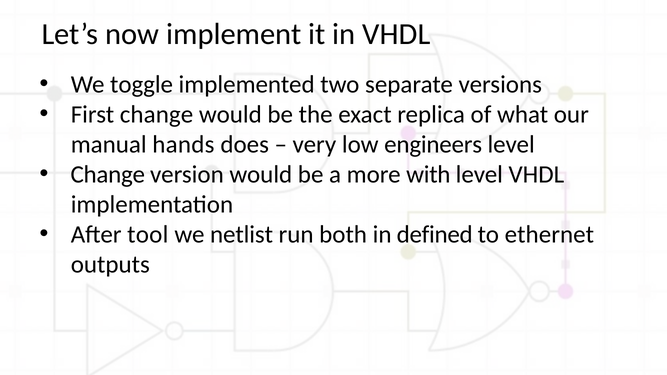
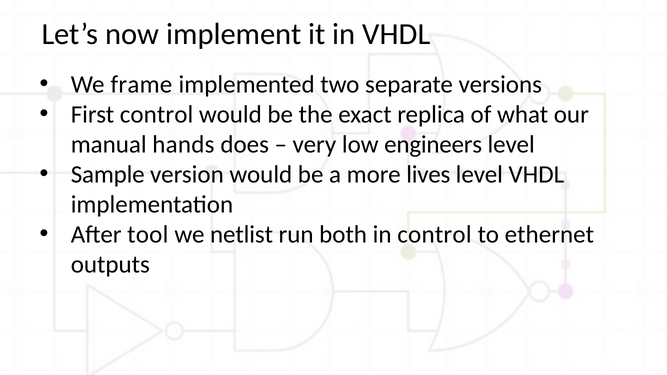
toggle: toggle -> frame
First change: change -> control
Change at (108, 174): Change -> Sample
with: with -> lives
in defined: defined -> control
